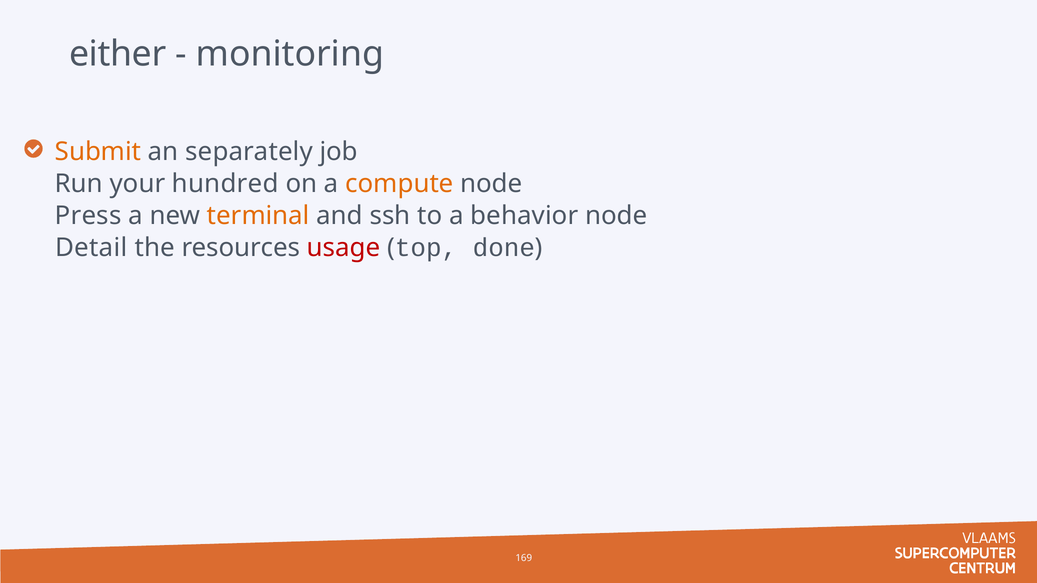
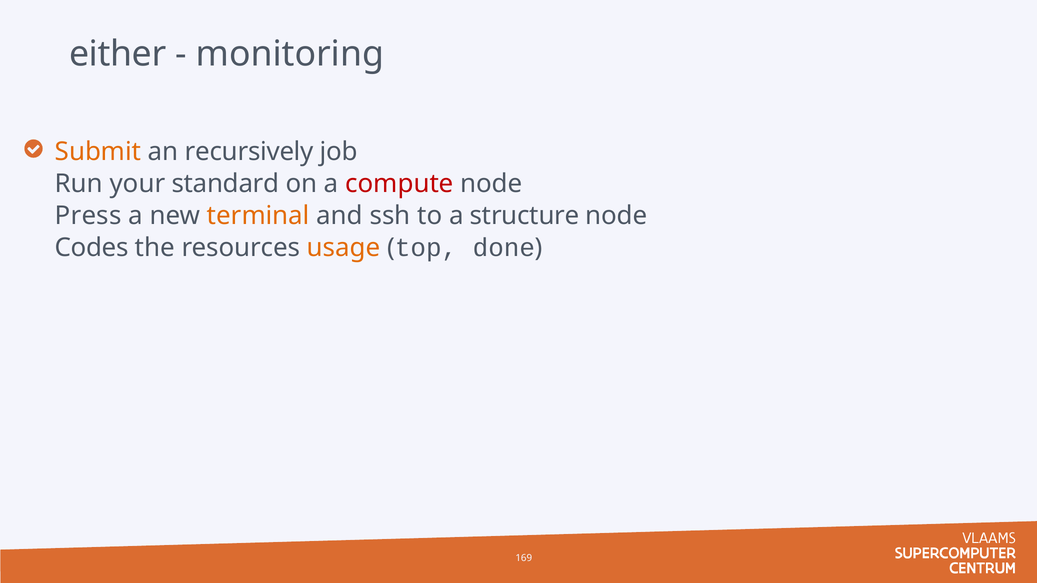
separately: separately -> recursively
hundred: hundred -> standard
compute colour: orange -> red
behavior: behavior -> structure
Detail: Detail -> Codes
usage colour: red -> orange
